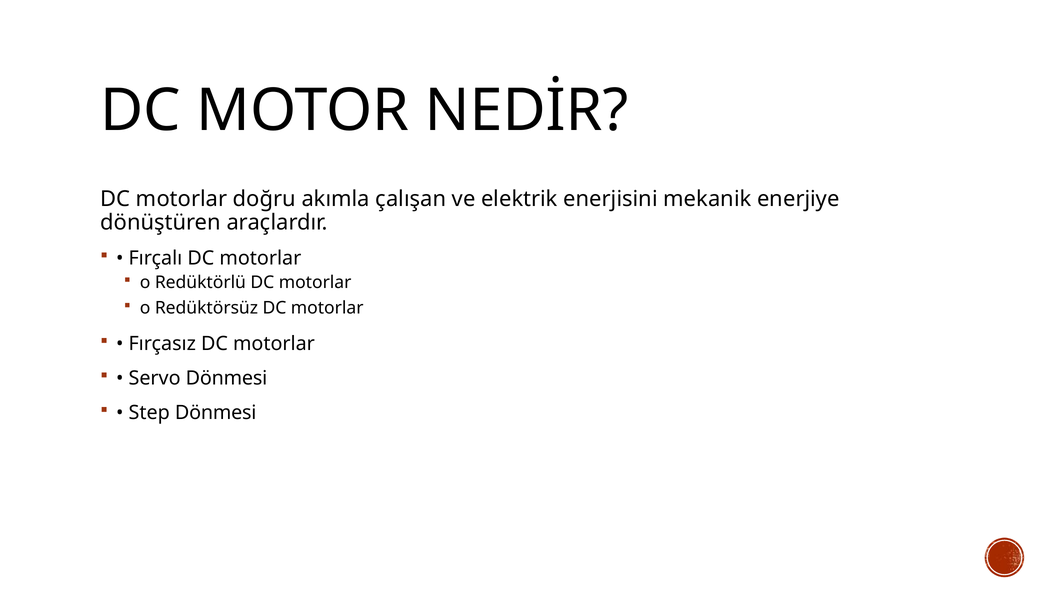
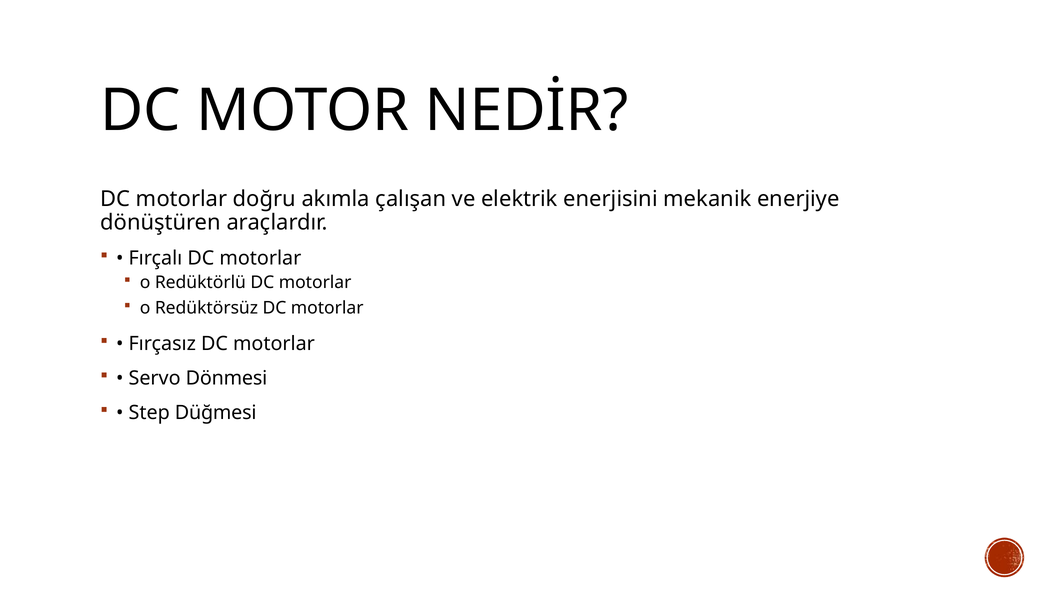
Step Dönmesi: Dönmesi -> Düğmesi
